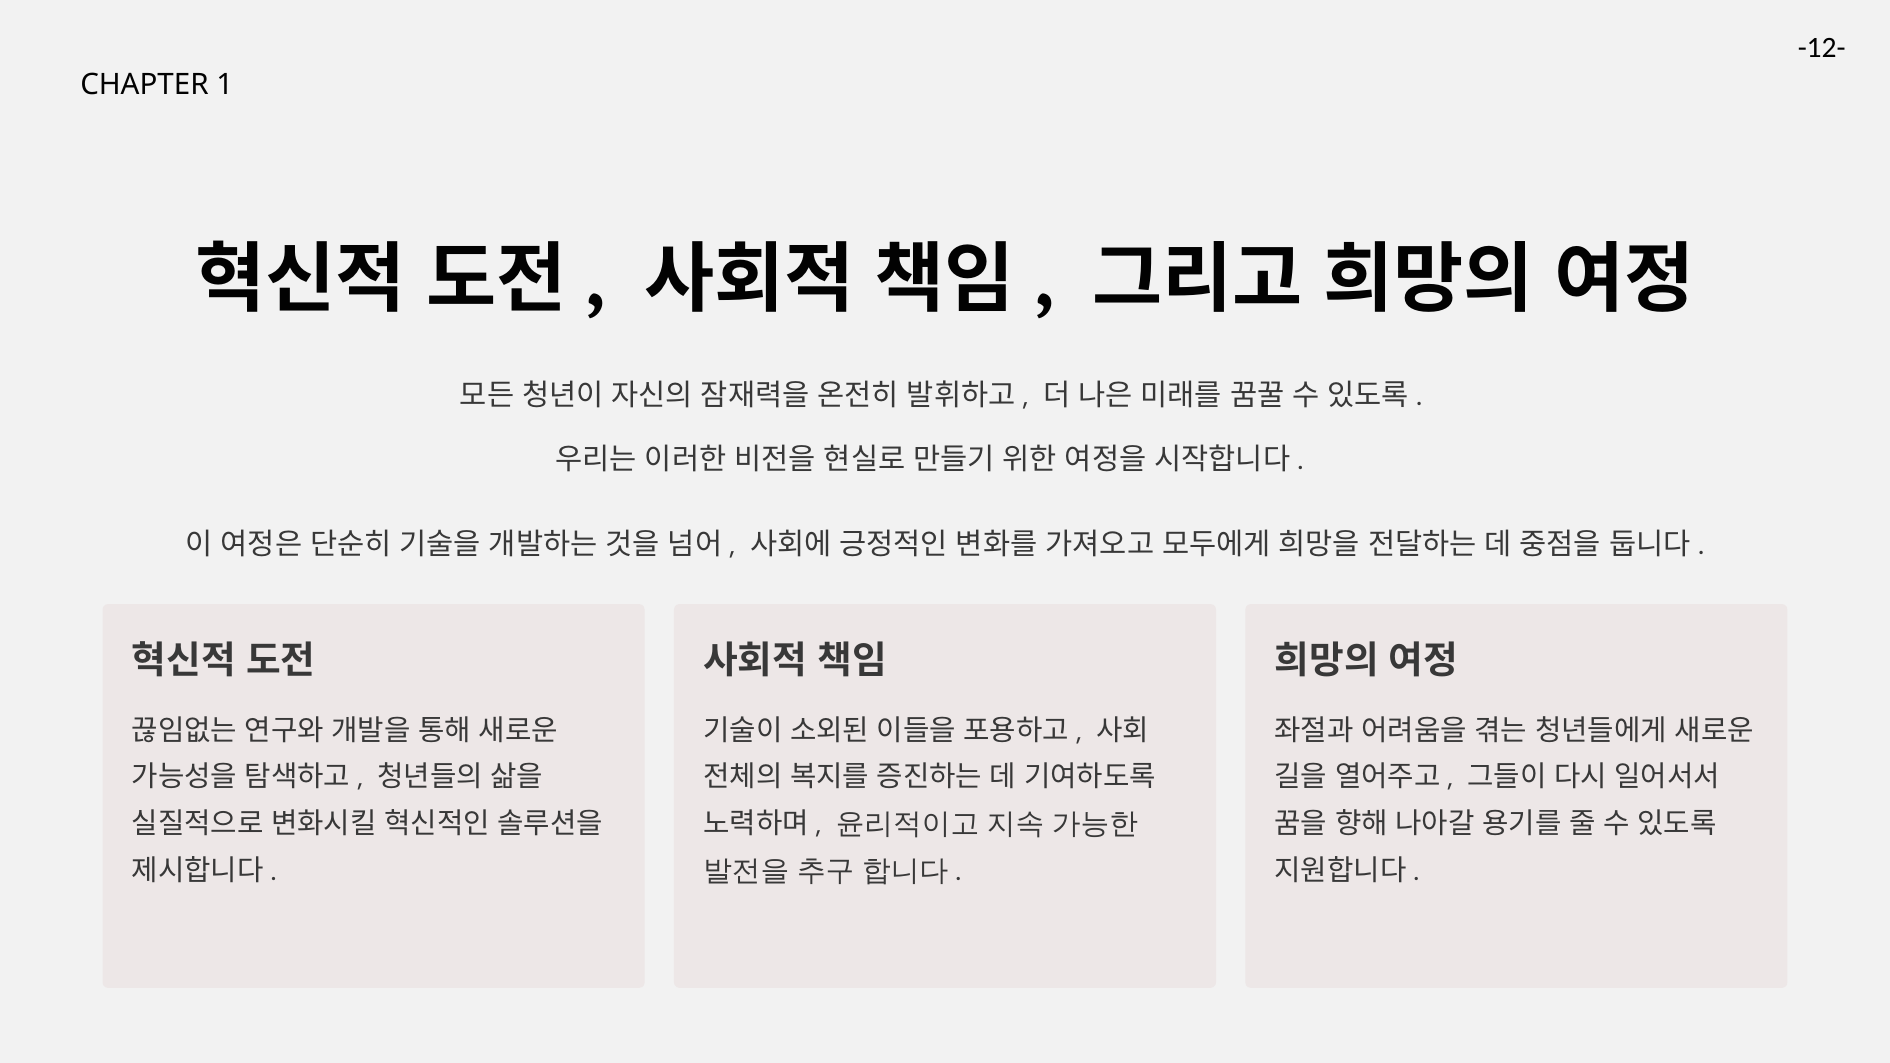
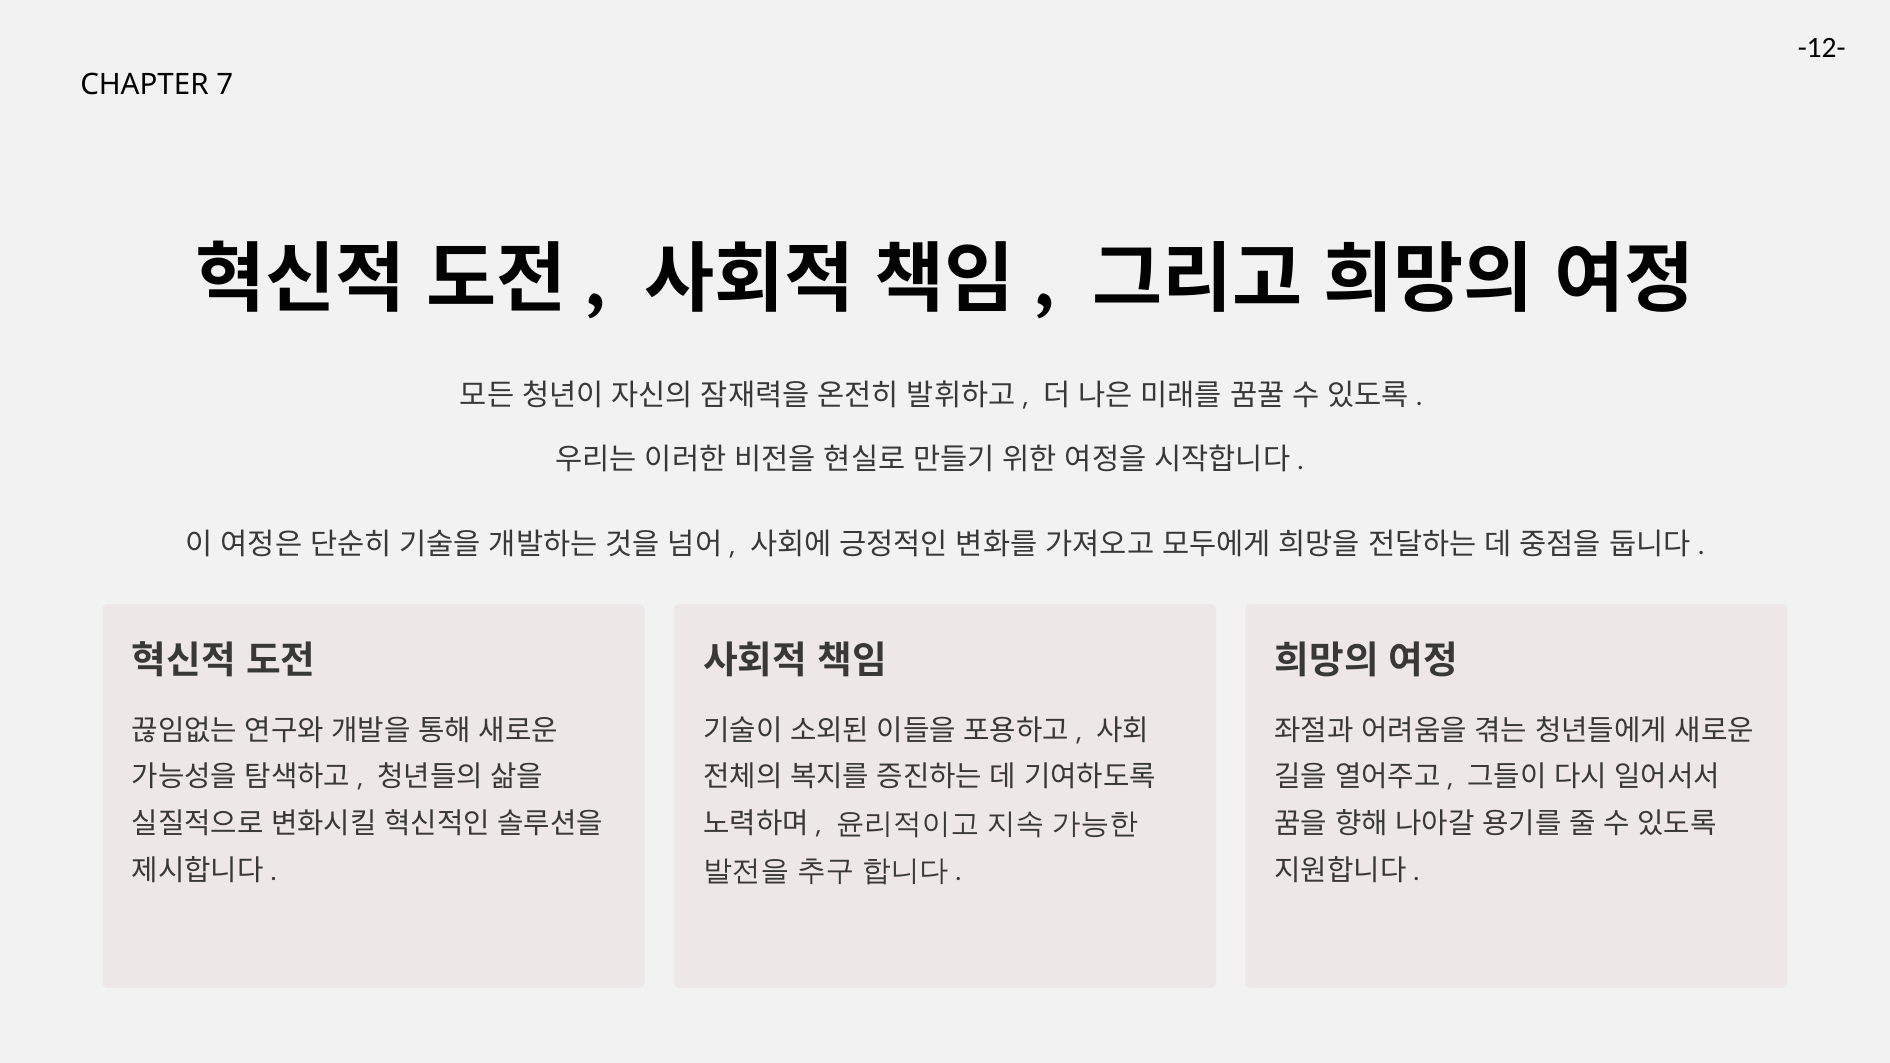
1: 1 -> 7
